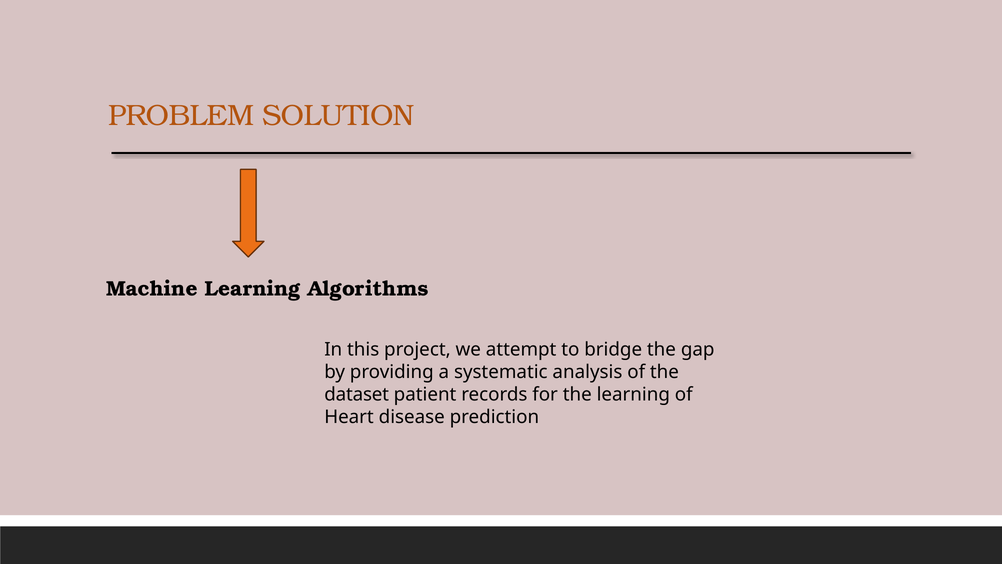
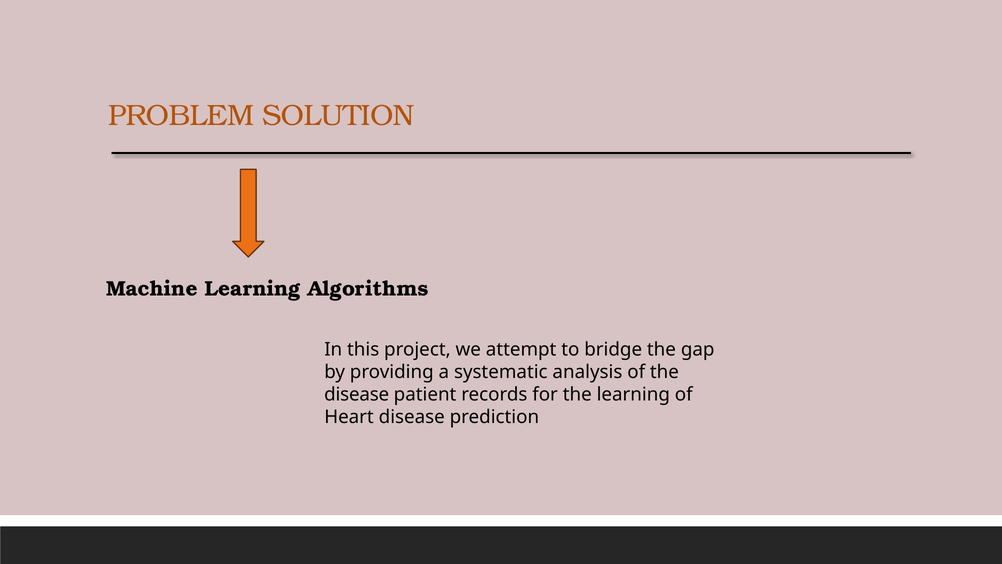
dataset at (357, 394): dataset -> disease
